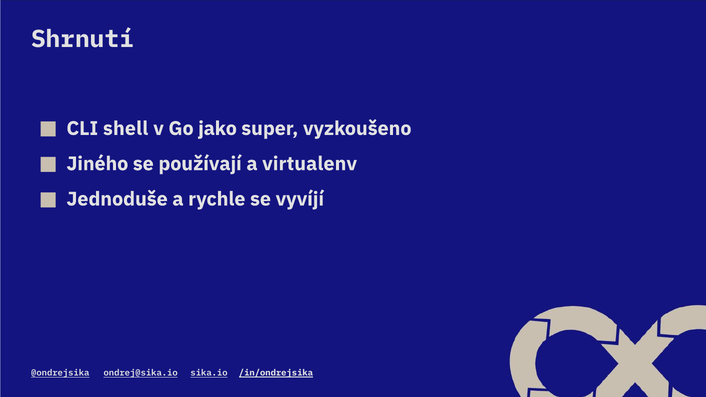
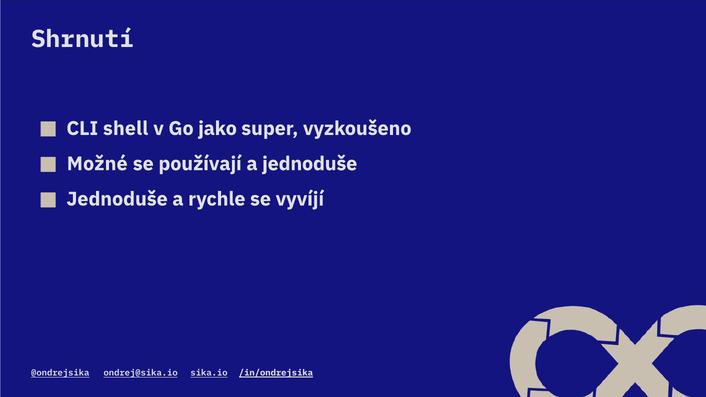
Jiného: Jiného -> Možné
a virtualenv: virtualenv -> jednoduše
